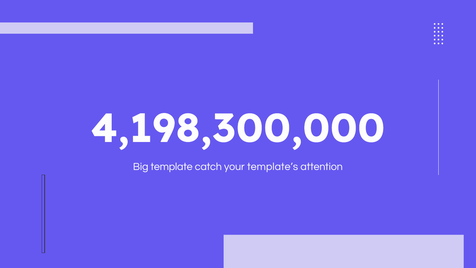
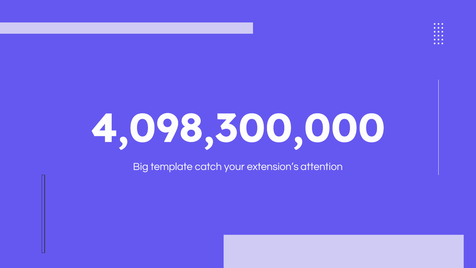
4,198,300,000: 4,198,300,000 -> 4,098,300,000
template’s: template’s -> extension’s
